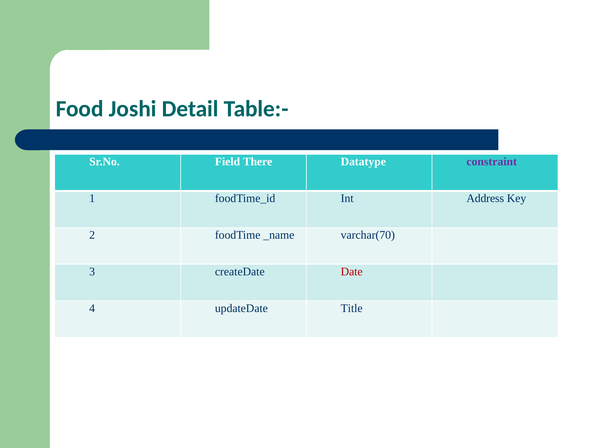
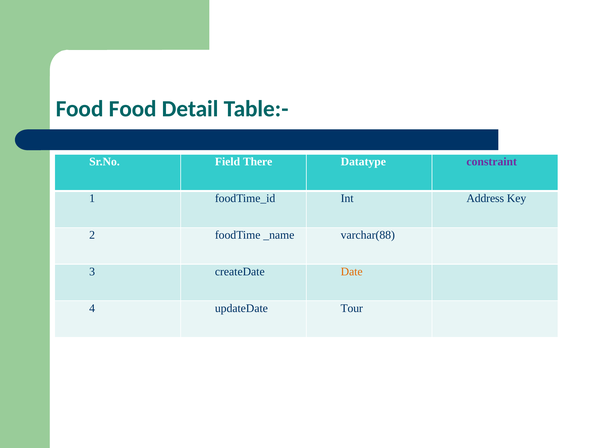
Food Joshi: Joshi -> Food
varchar(70: varchar(70 -> varchar(88
Date colour: red -> orange
Title: Title -> Tour
